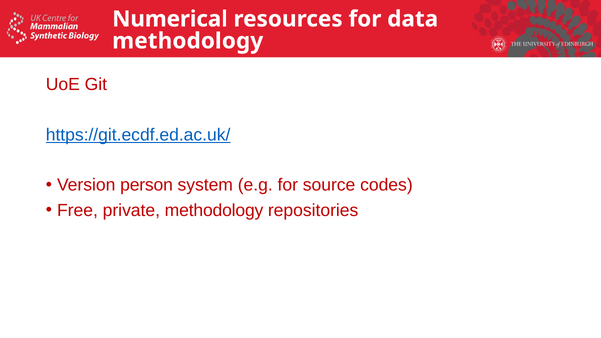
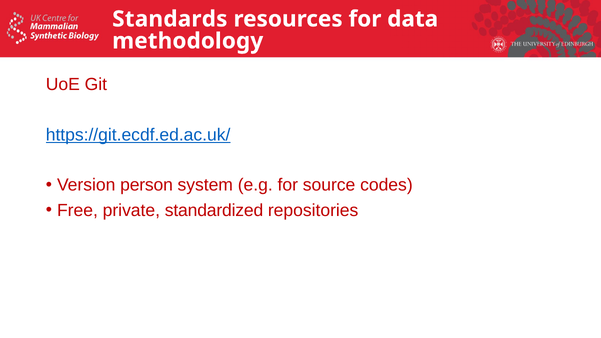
Numerical: Numerical -> Standards
private methodology: methodology -> standardized
